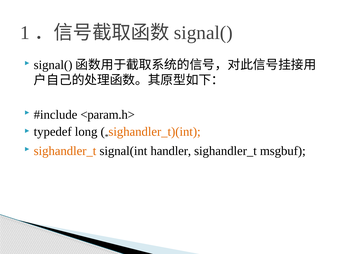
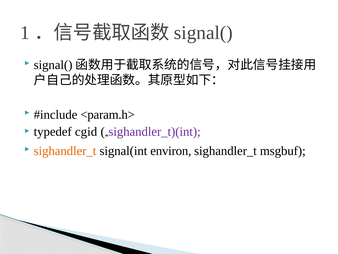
long: long -> cgid
sighandler_t)(int colour: orange -> purple
handler: handler -> environ
